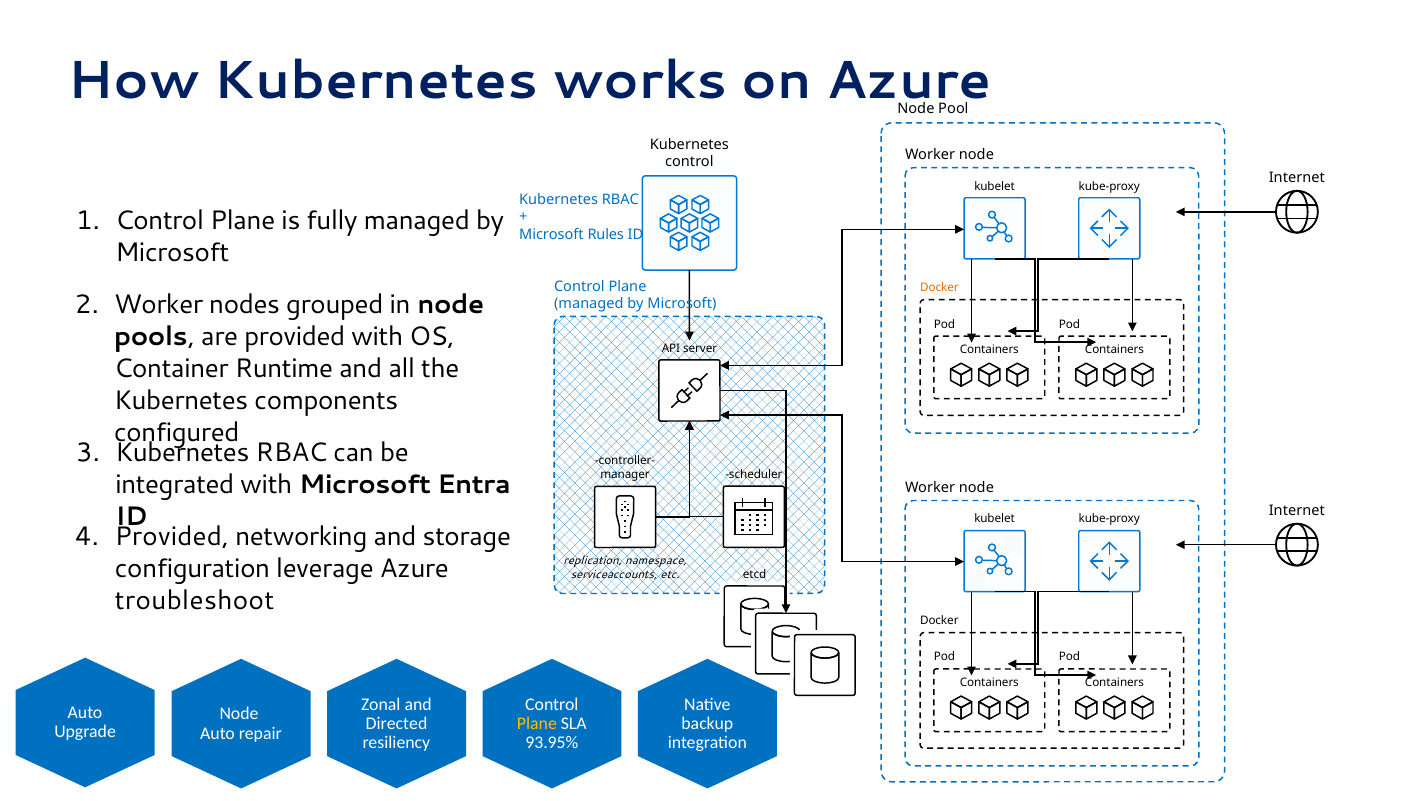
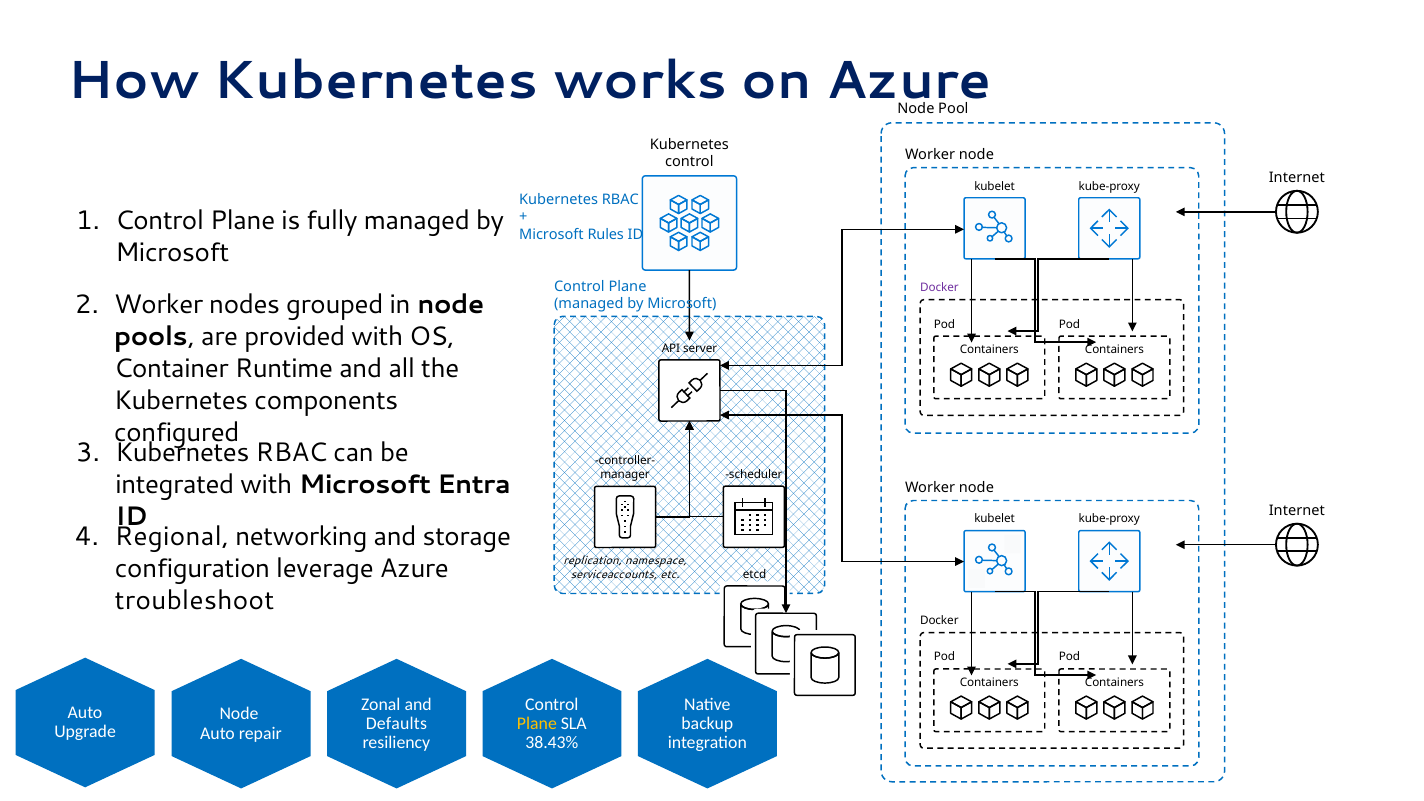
Docker at (939, 288) colour: orange -> purple
Provided at (172, 536): Provided -> Regional
Directed: Directed -> Defaults
93.95%: 93.95% -> 38.43%
